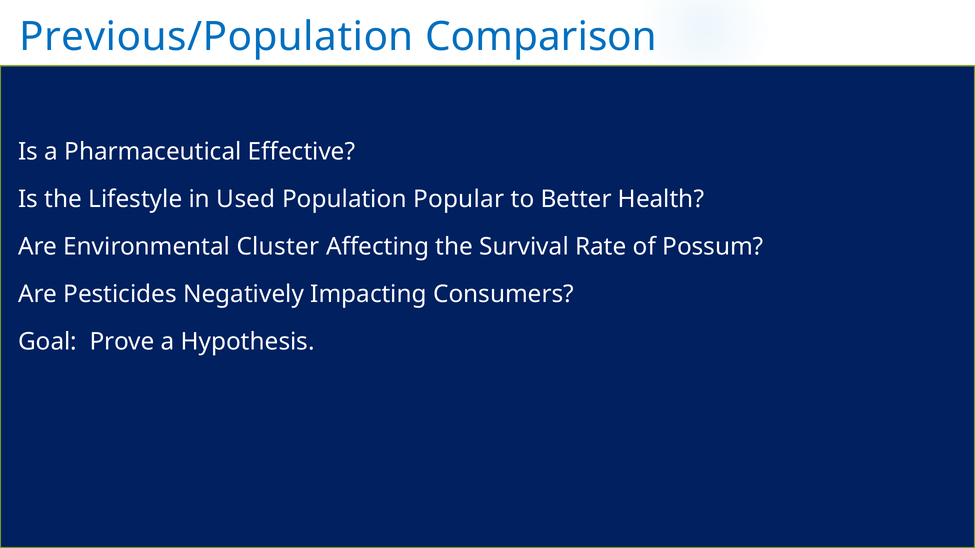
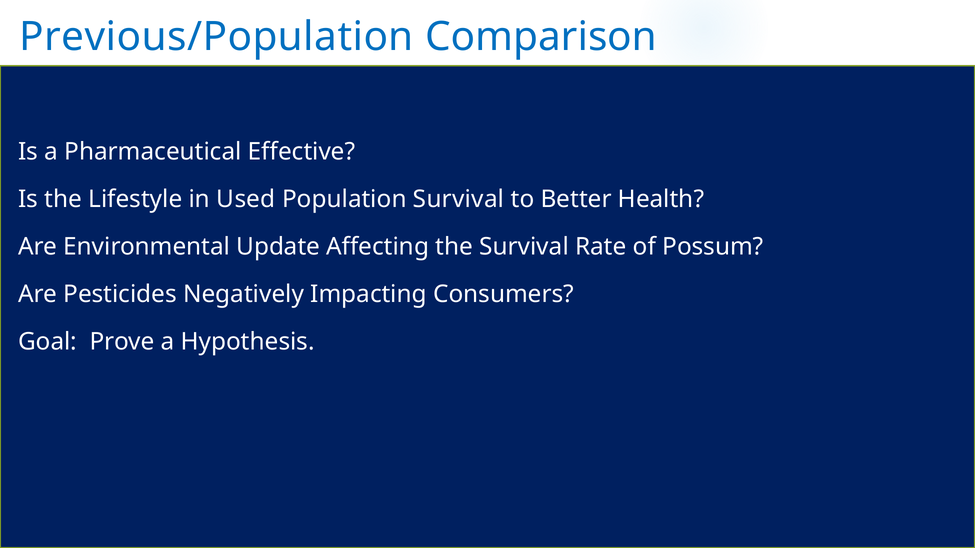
Population Popular: Popular -> Survival
Cluster: Cluster -> Update
